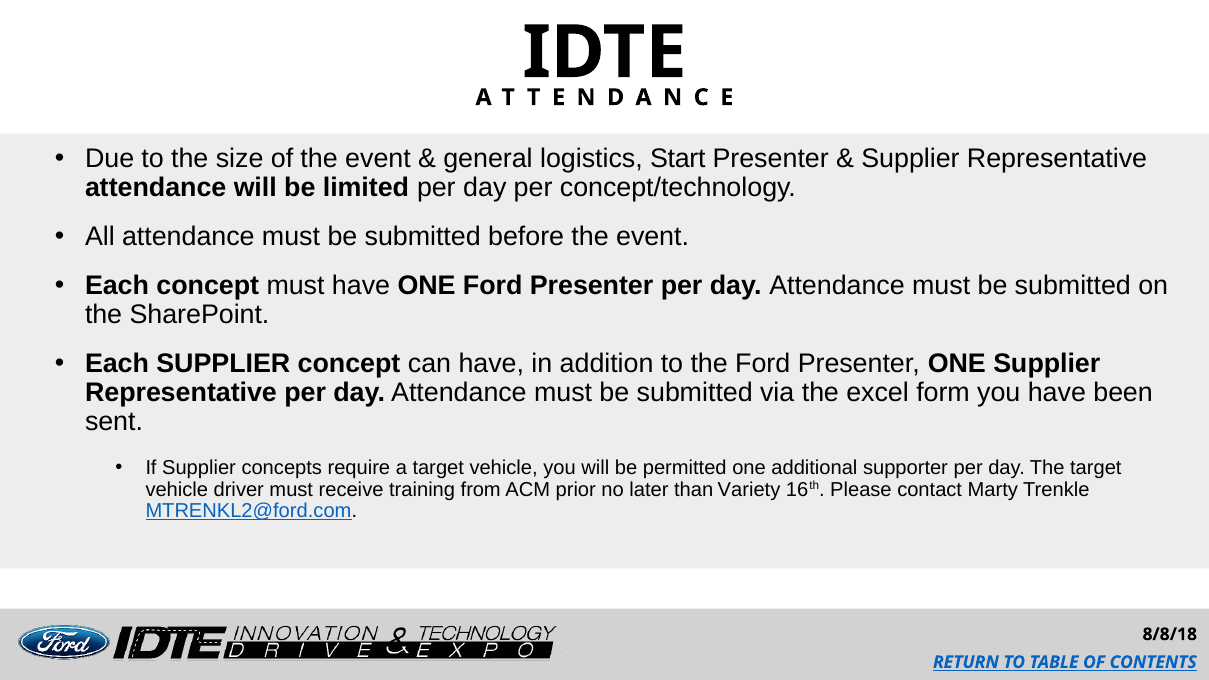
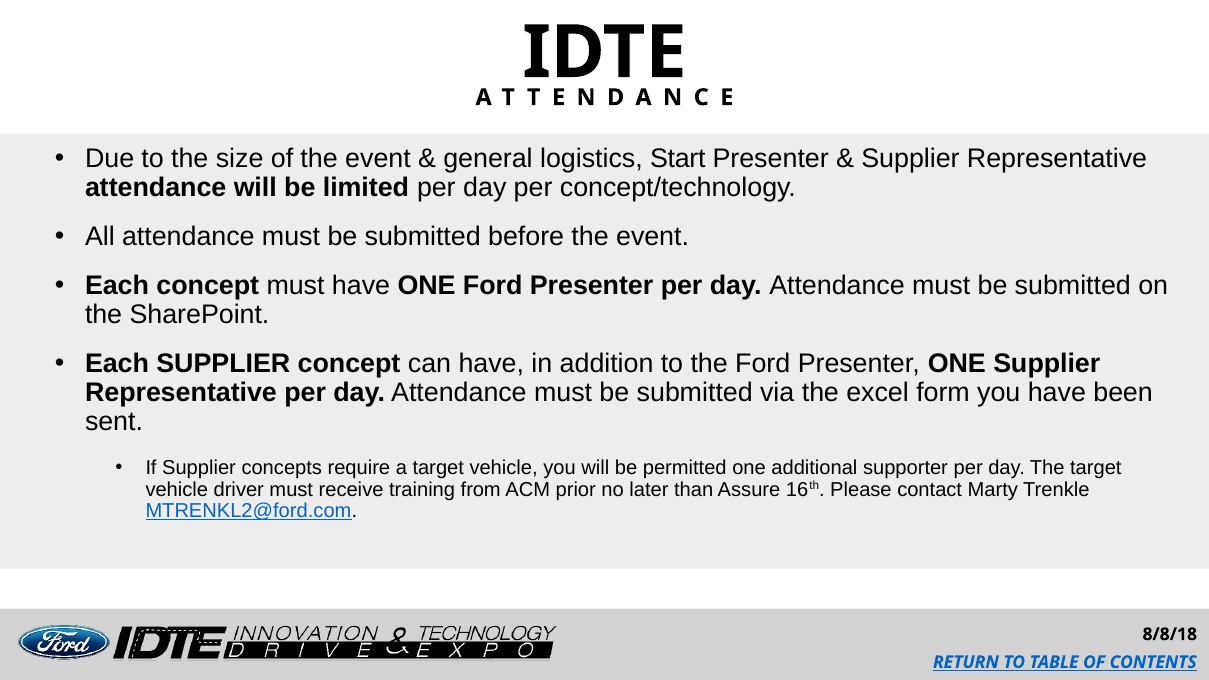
Variety: Variety -> Assure
